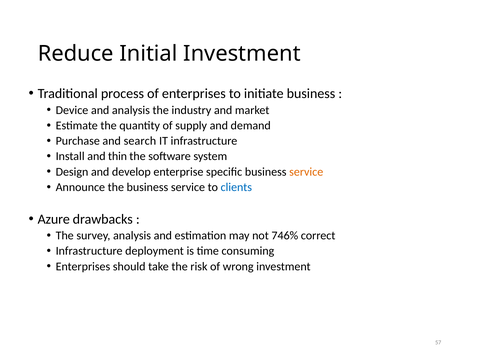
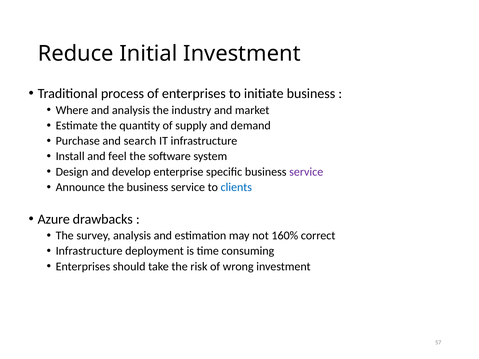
Device: Device -> Where
thin: thin -> feel
service at (306, 172) colour: orange -> purple
746%: 746% -> 160%
